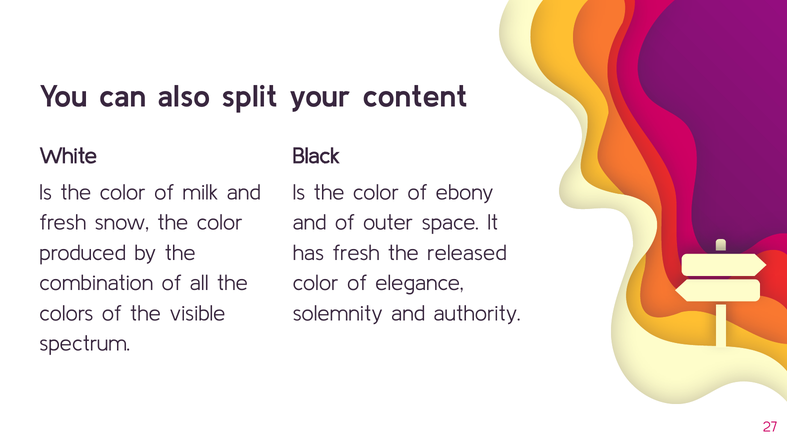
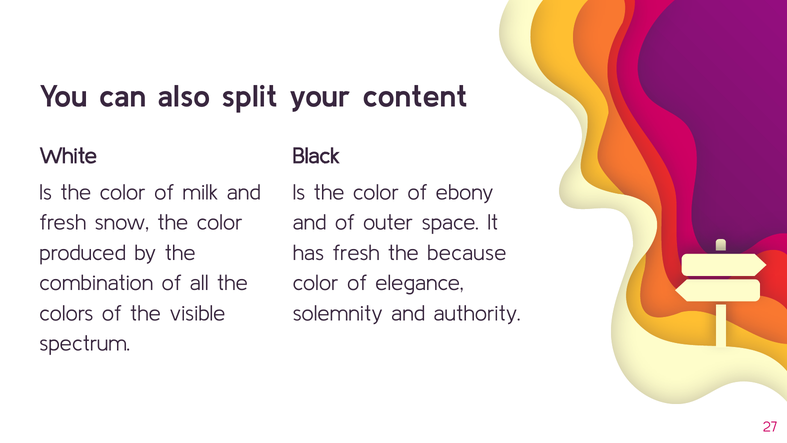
released: released -> because
